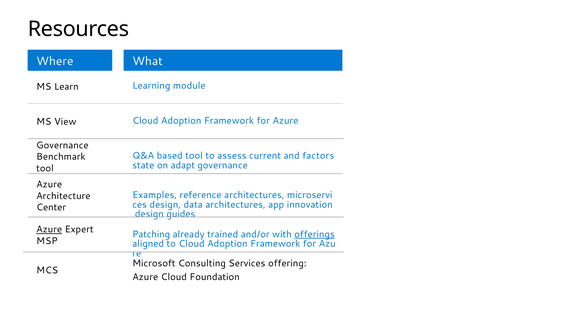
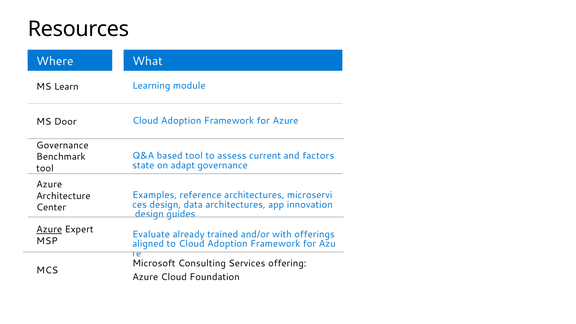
View: View -> Door
Patching: Patching -> Evaluate
offerings underline: present -> none
